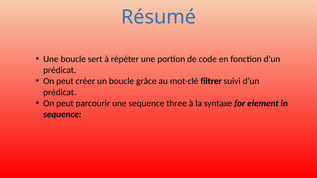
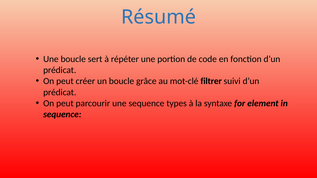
three: three -> types
